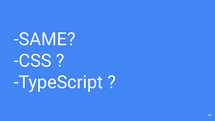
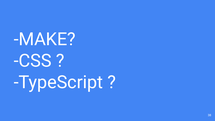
SAME: SAME -> MAKE
